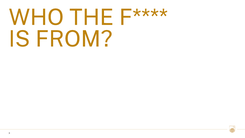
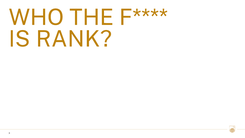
FROM: FROM -> RANK
